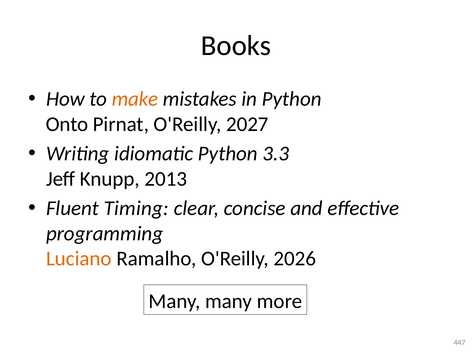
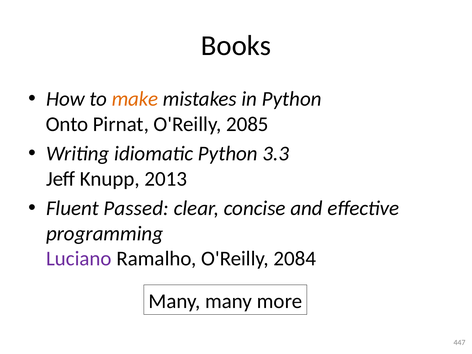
2027: 2027 -> 2085
Timing: Timing -> Passed
Luciano colour: orange -> purple
2026: 2026 -> 2084
